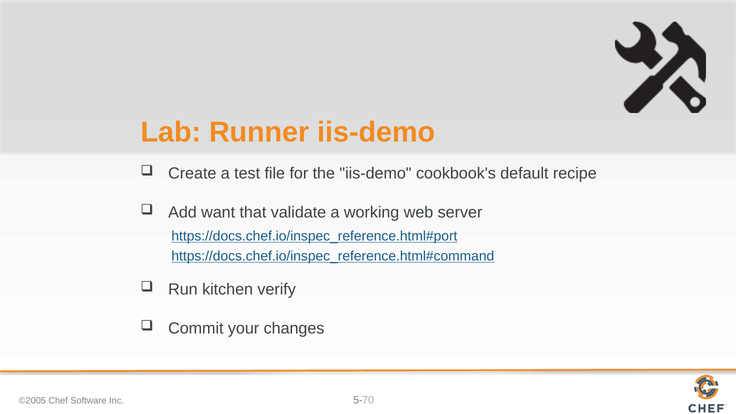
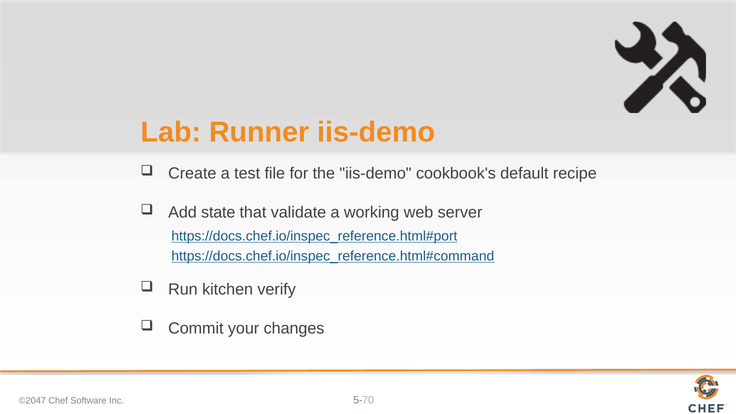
want: want -> state
©2005: ©2005 -> ©2047
